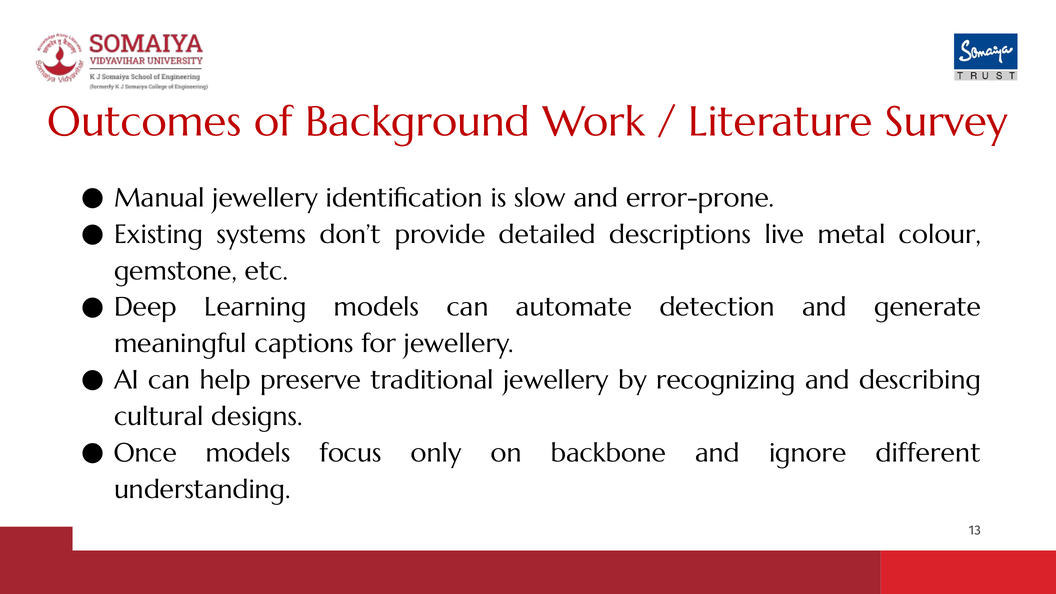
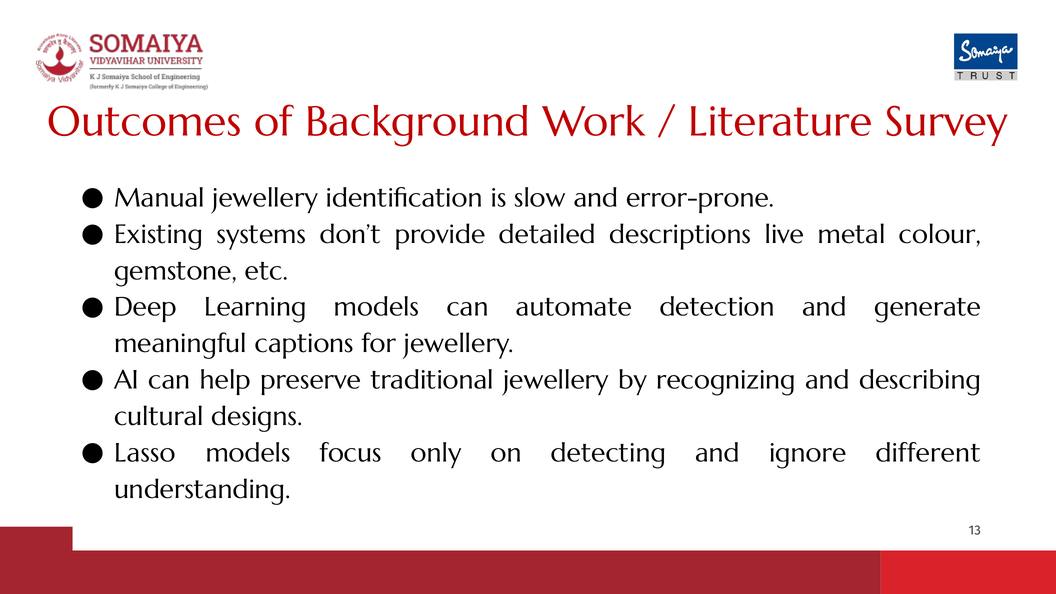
Once: Once -> Lasso
backbone: backbone -> detecting
